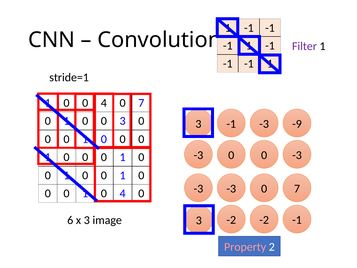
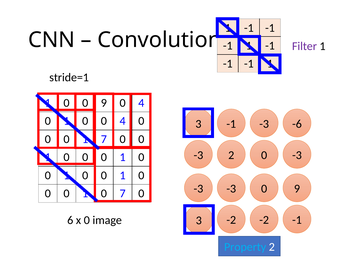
4 at (104, 103): 4 -> 9
7 at (141, 103): 7 -> 4
3 at (123, 121): 3 -> 4
-9: -9 -> -6
0 at (104, 139): 0 -> 7
0 at (231, 155): 0 -> 2
-3 0 7: 7 -> 9
4 at (123, 193): 4 -> 7
x 3: 3 -> 0
Property colour: pink -> light blue
